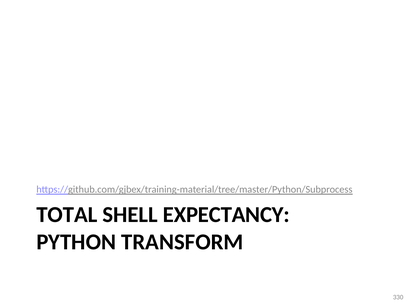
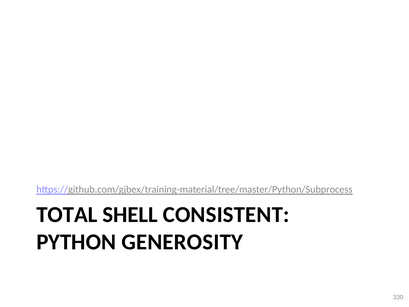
EXPECTANCY: EXPECTANCY -> CONSISTENT
TRANSFORM: TRANSFORM -> GENEROSITY
